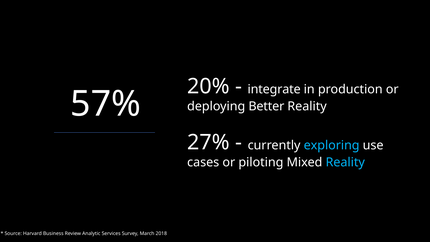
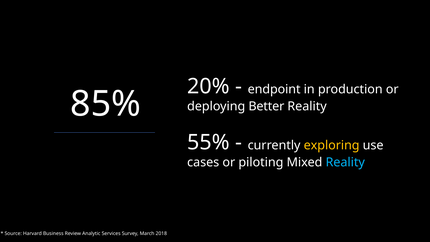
integrate: integrate -> endpoint
57%: 57% -> 85%
27%: 27% -> 55%
exploring colour: light blue -> yellow
